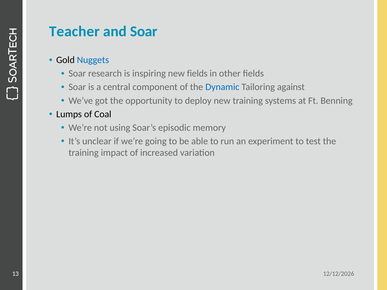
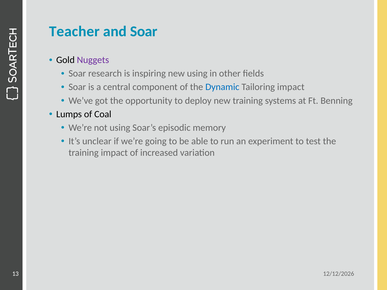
Nuggets colour: blue -> purple
new fields: fields -> using
Tailoring against: against -> impact
